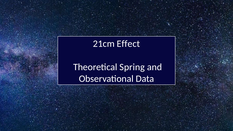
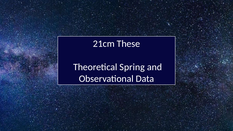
Effect: Effect -> These
